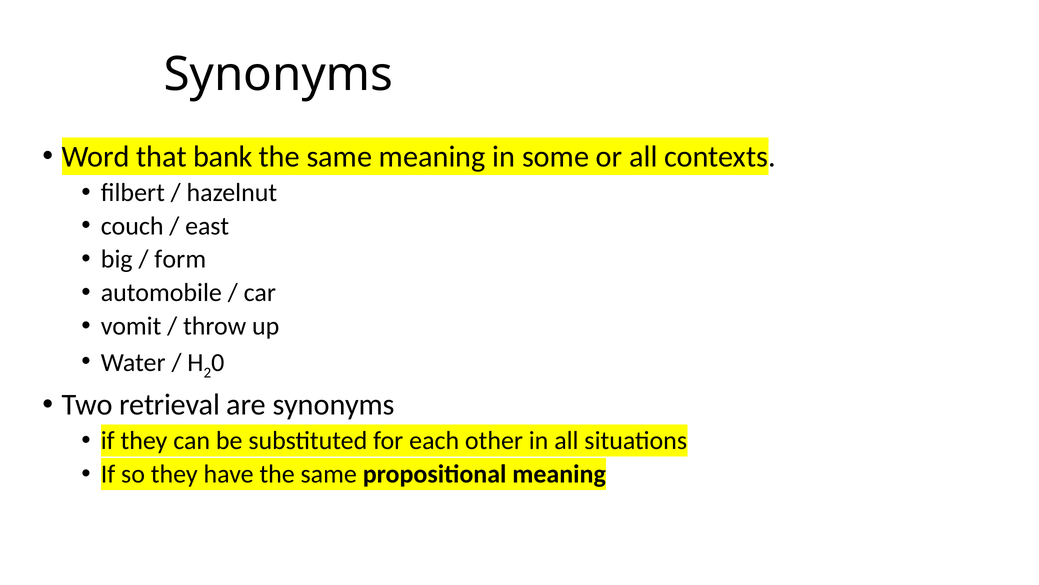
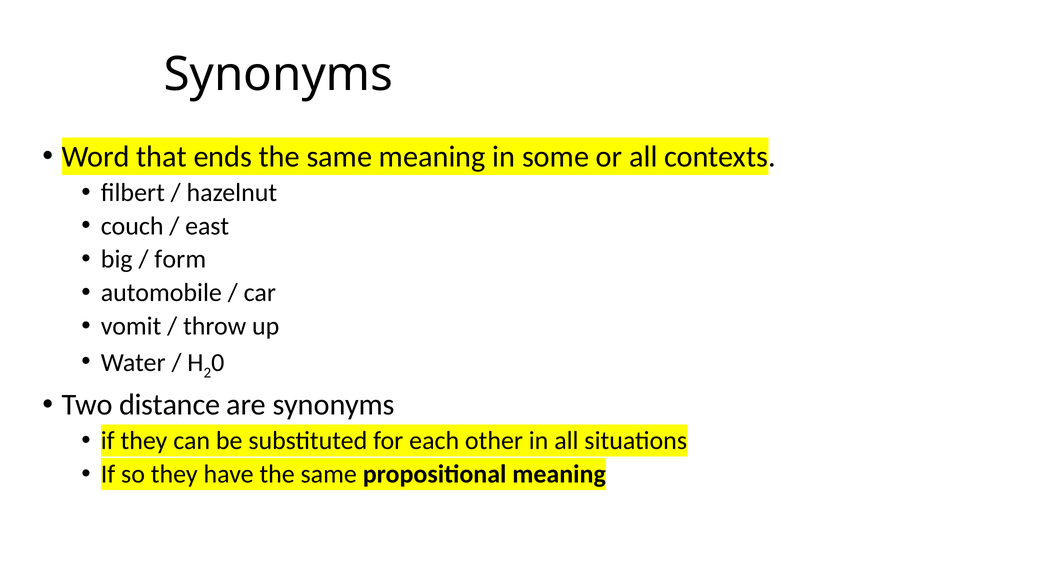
bank: bank -> ends
retrieval: retrieval -> distance
